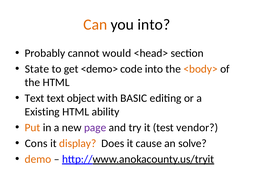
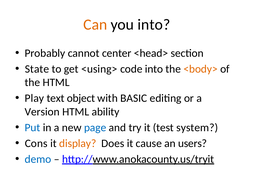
would: would -> center
<demo>: <demo> -> <using>
Text at (35, 98): Text -> Play
Existing: Existing -> Version
Put colour: orange -> blue
page colour: purple -> blue
vendor: vendor -> system
solve: solve -> users
demo colour: orange -> blue
